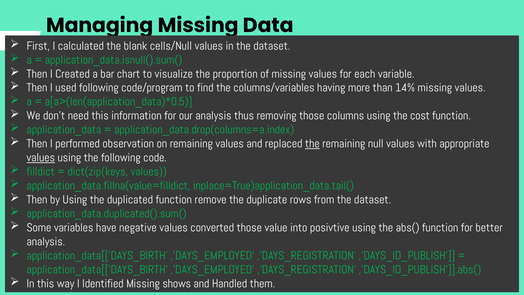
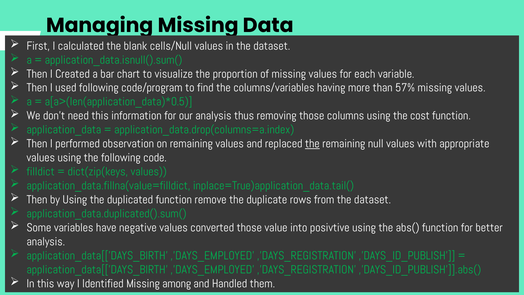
14%: 14% -> 57%
values at (41, 158) underline: present -> none
shows: shows -> among
